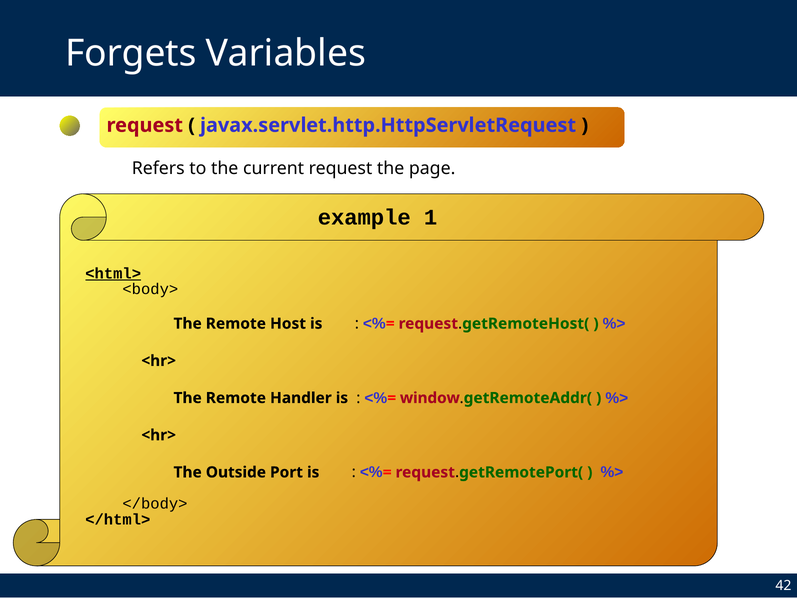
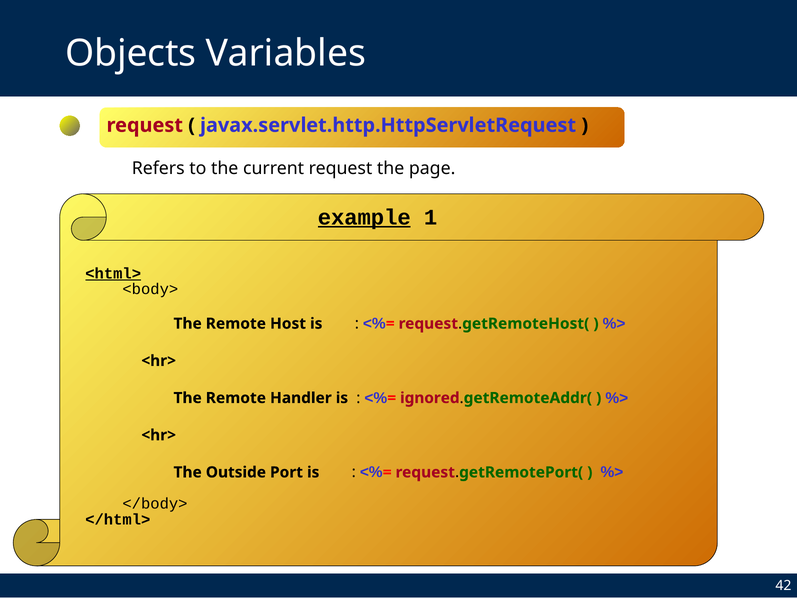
Forgets: Forgets -> Objects
example underline: none -> present
window: window -> ignored
